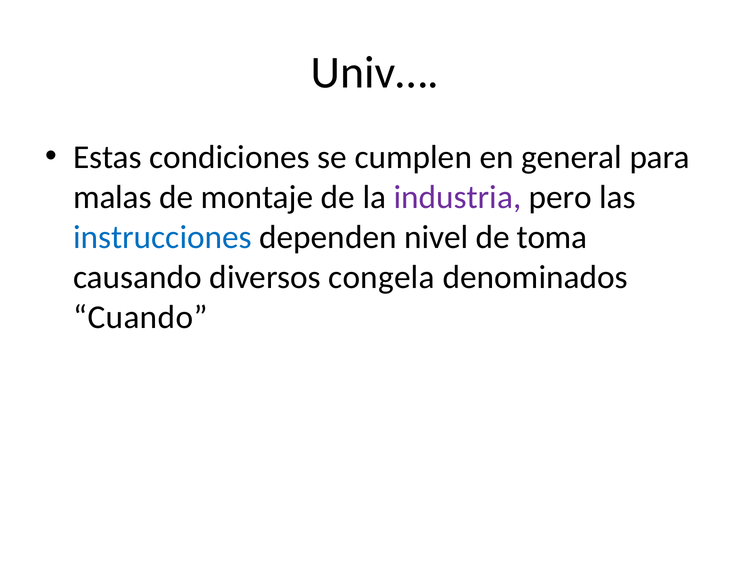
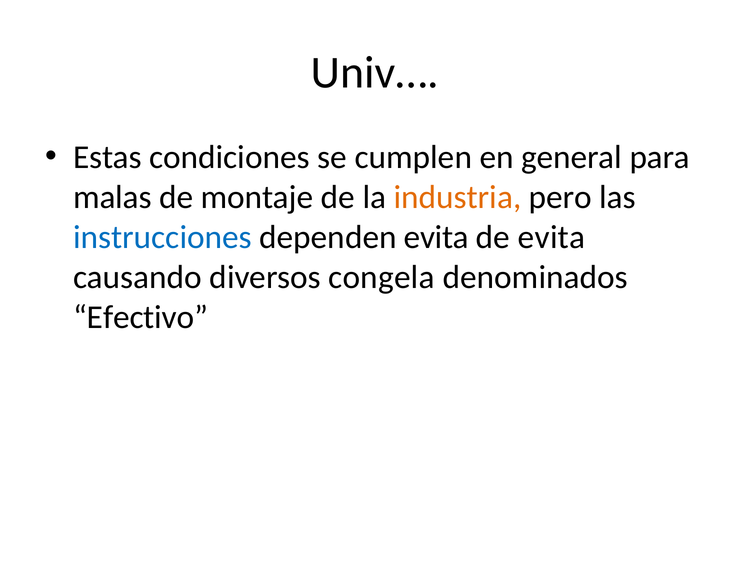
industria colour: purple -> orange
dependen nivel: nivel -> evita
de toma: toma -> evita
Cuando: Cuando -> Efectivo
